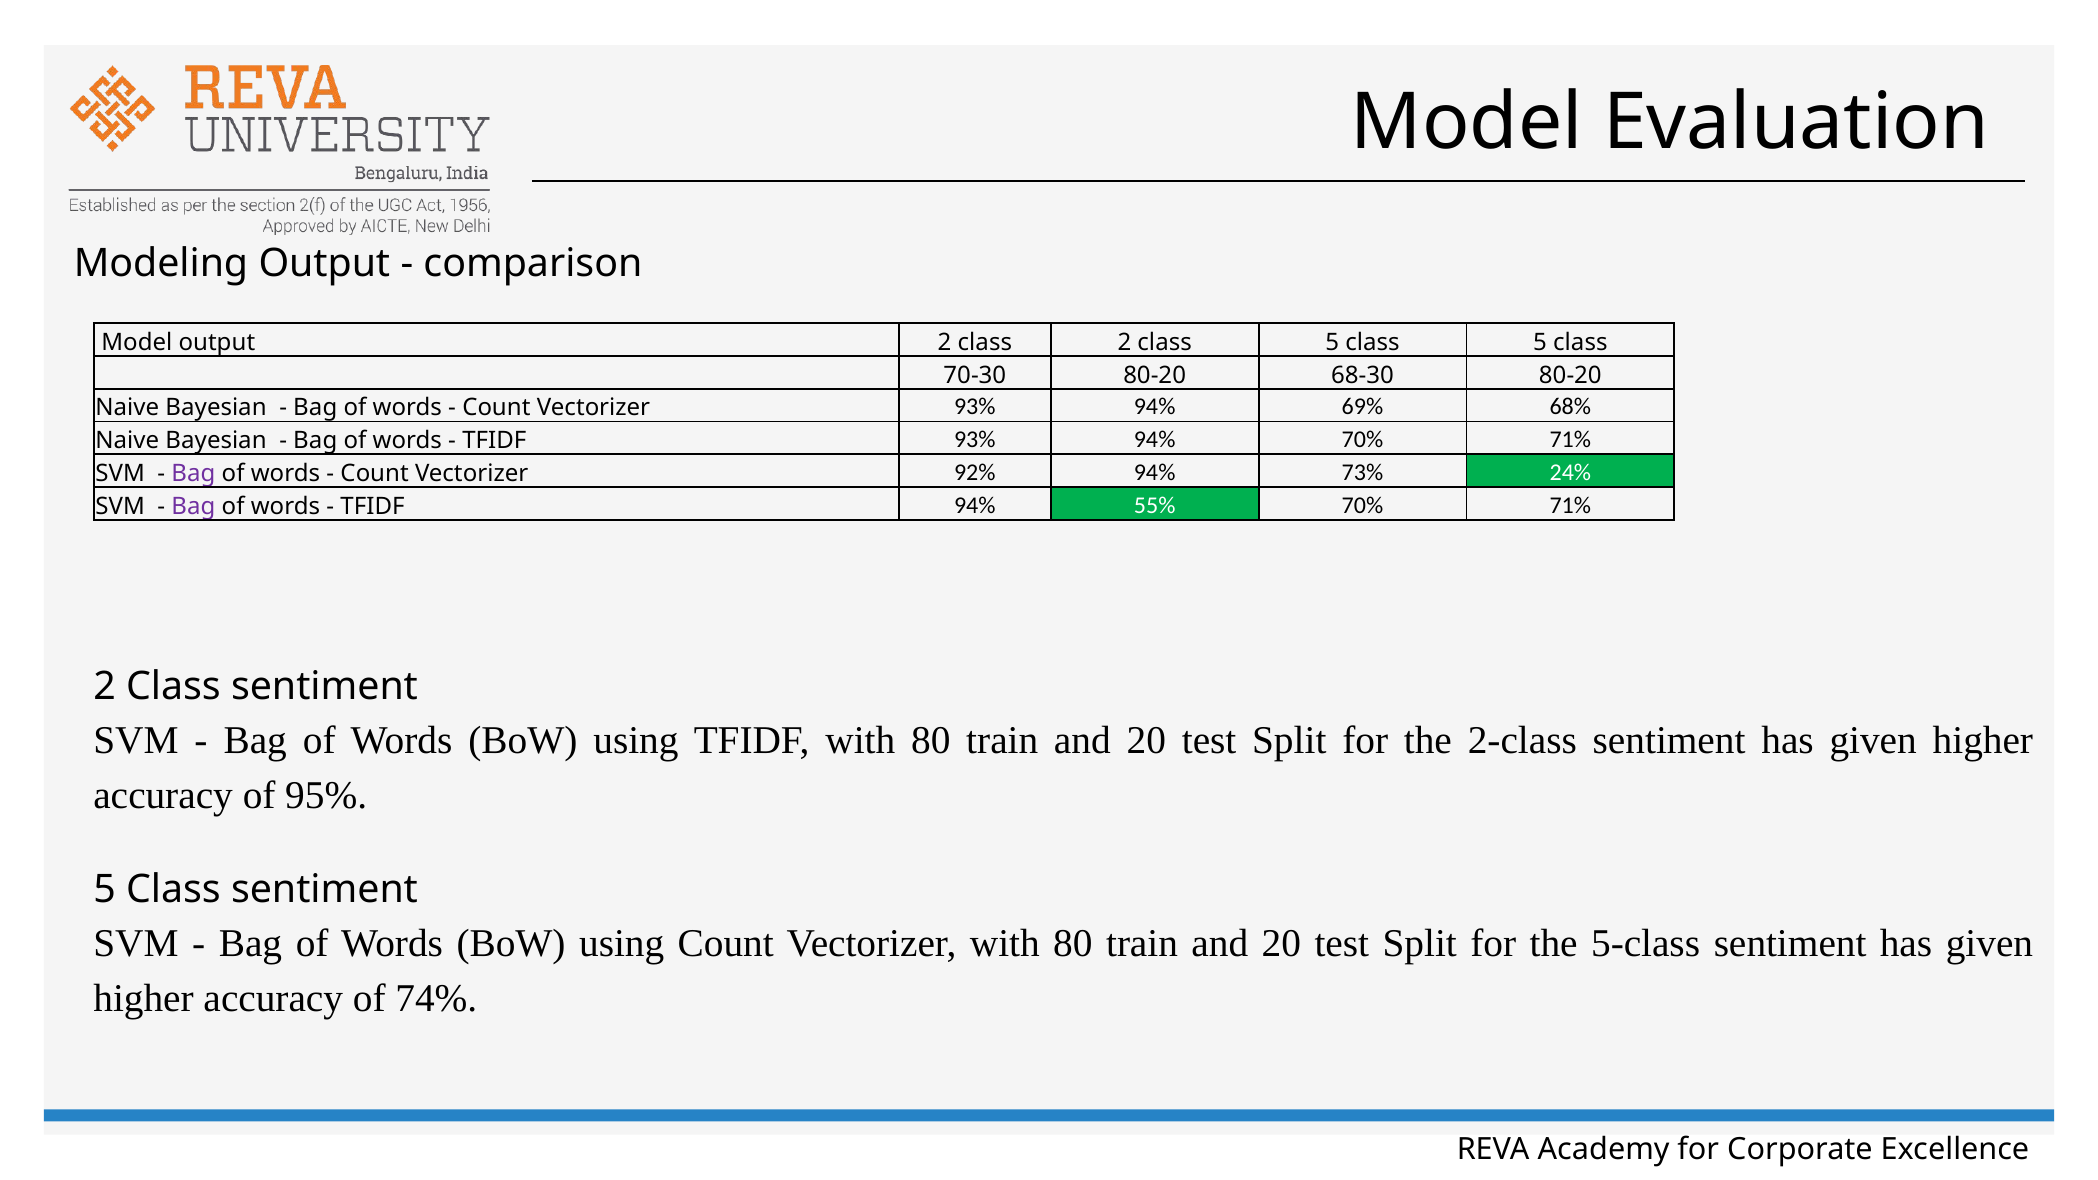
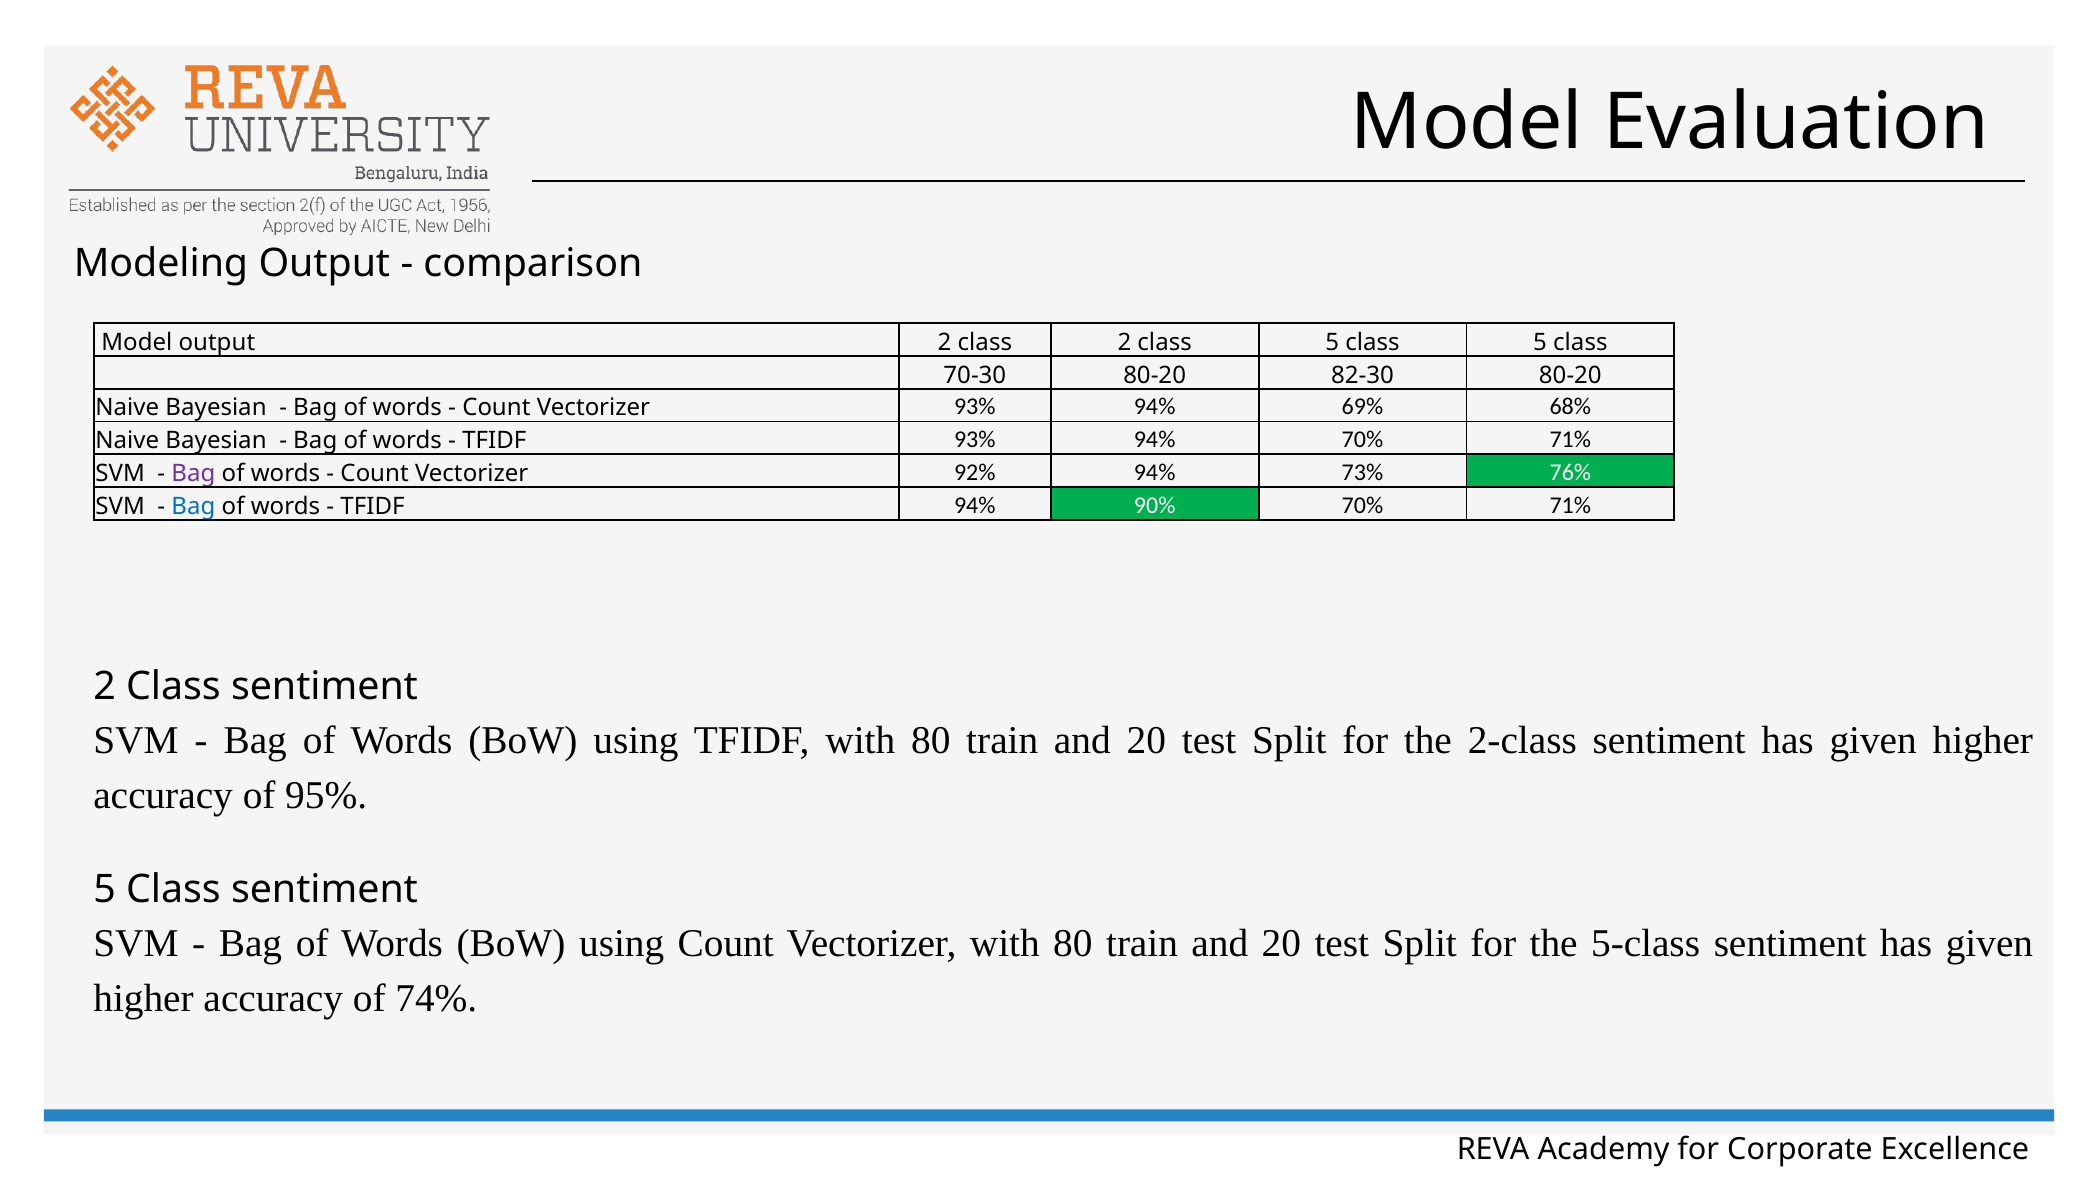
68-30: 68-30 -> 82-30
24%: 24% -> 76%
Bag at (193, 506) colour: purple -> blue
55%: 55% -> 90%
